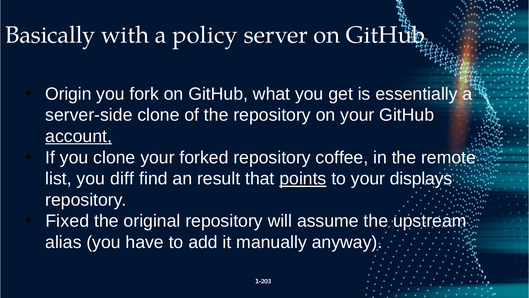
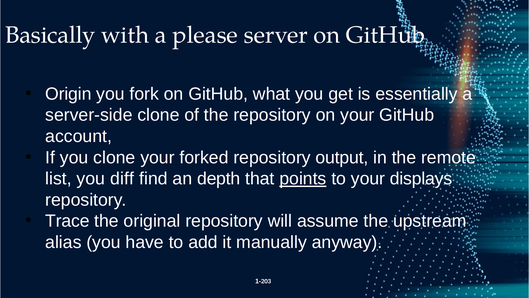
policy: policy -> please
account underline: present -> none
coffee: coffee -> output
result: result -> depth
Fixed: Fixed -> Trace
